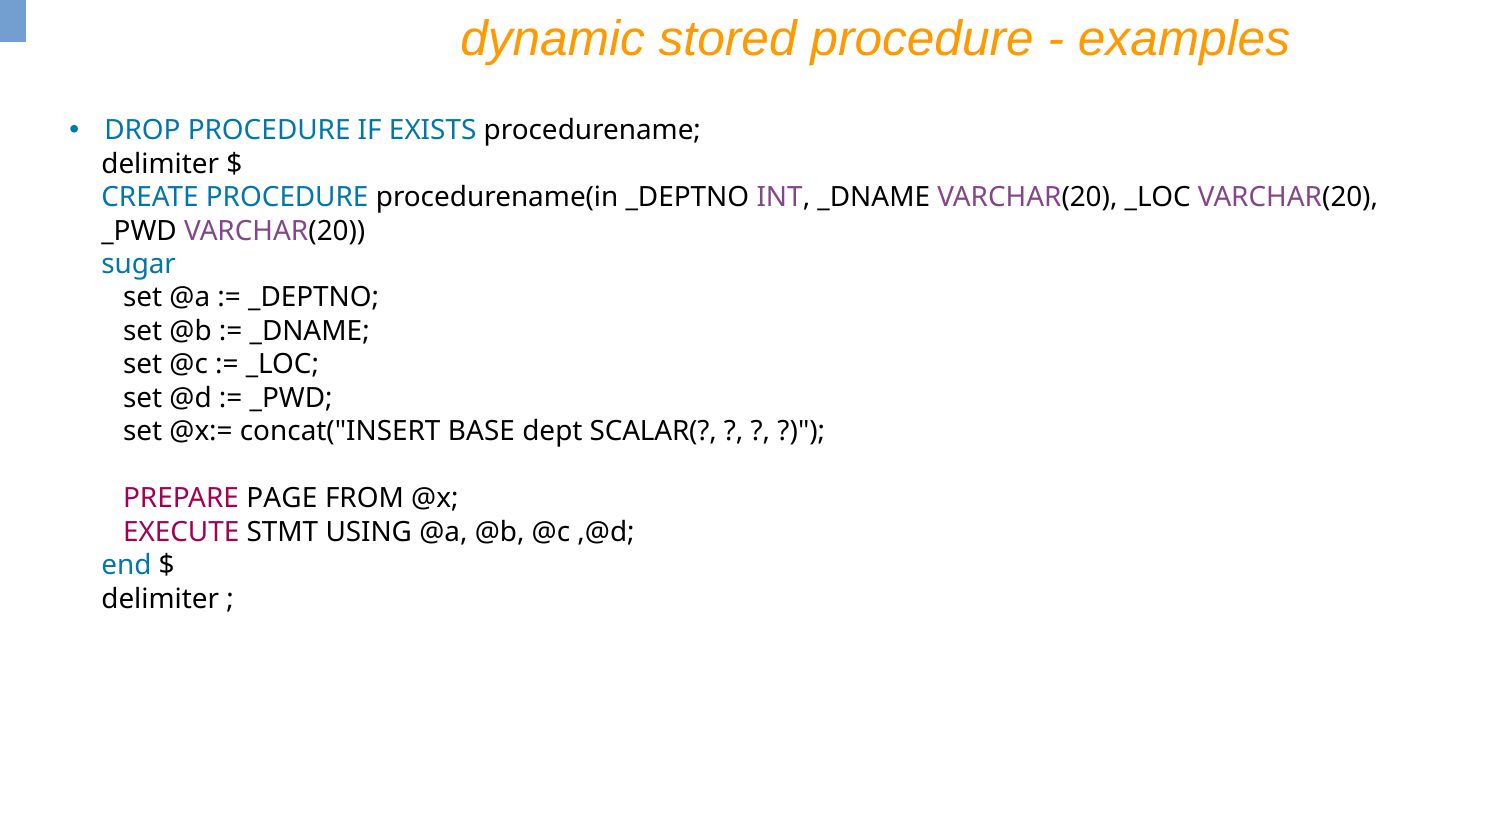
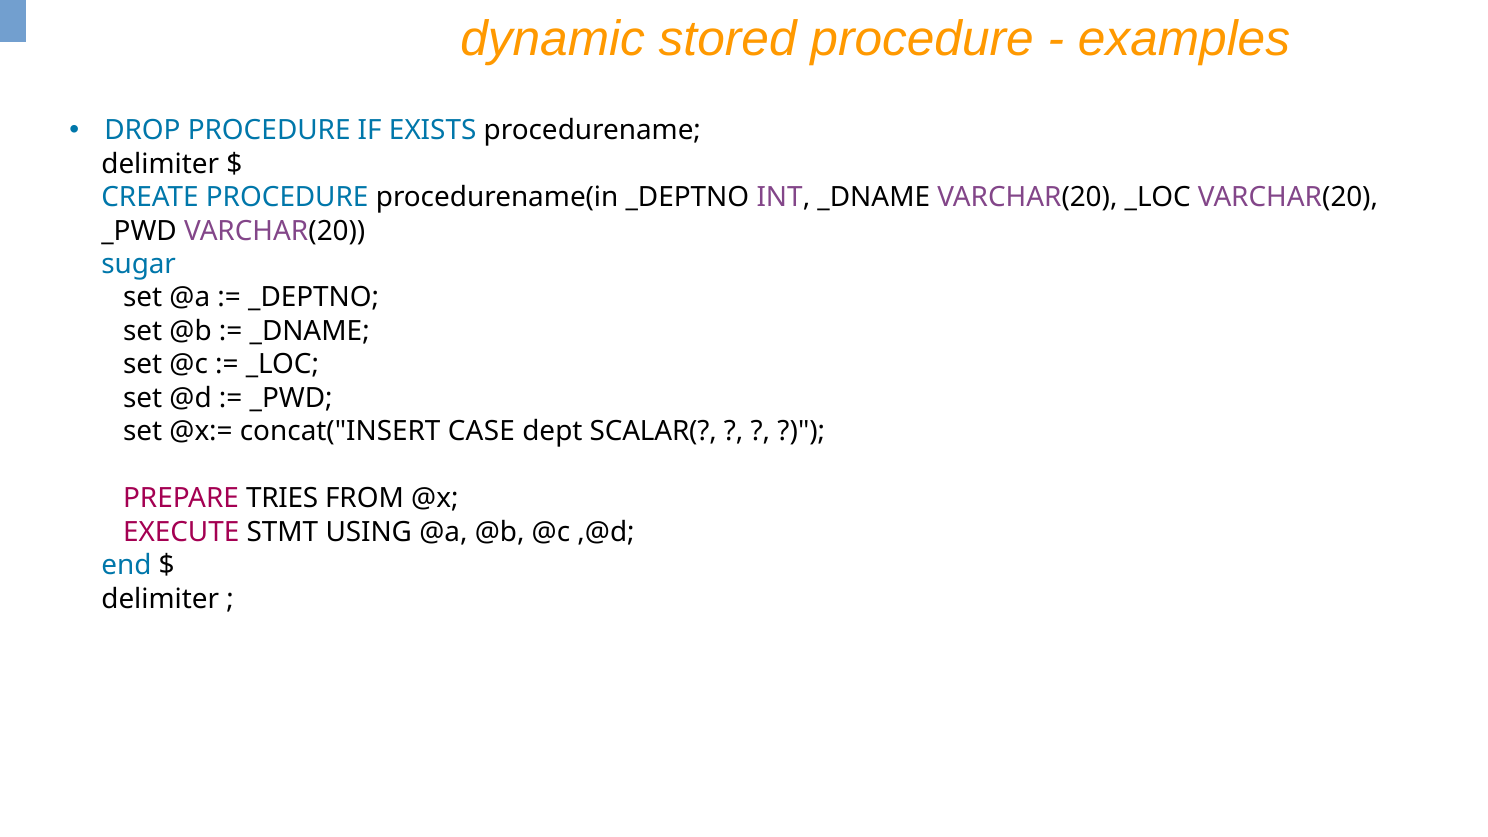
BASE: BASE -> CASE
PAGE: PAGE -> TRIES
